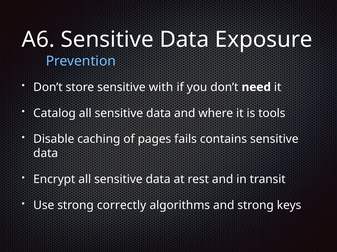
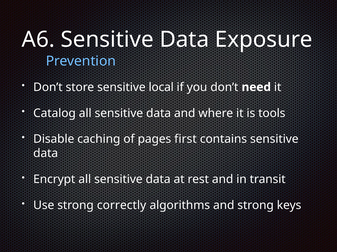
with: with -> local
fails: fails -> first
